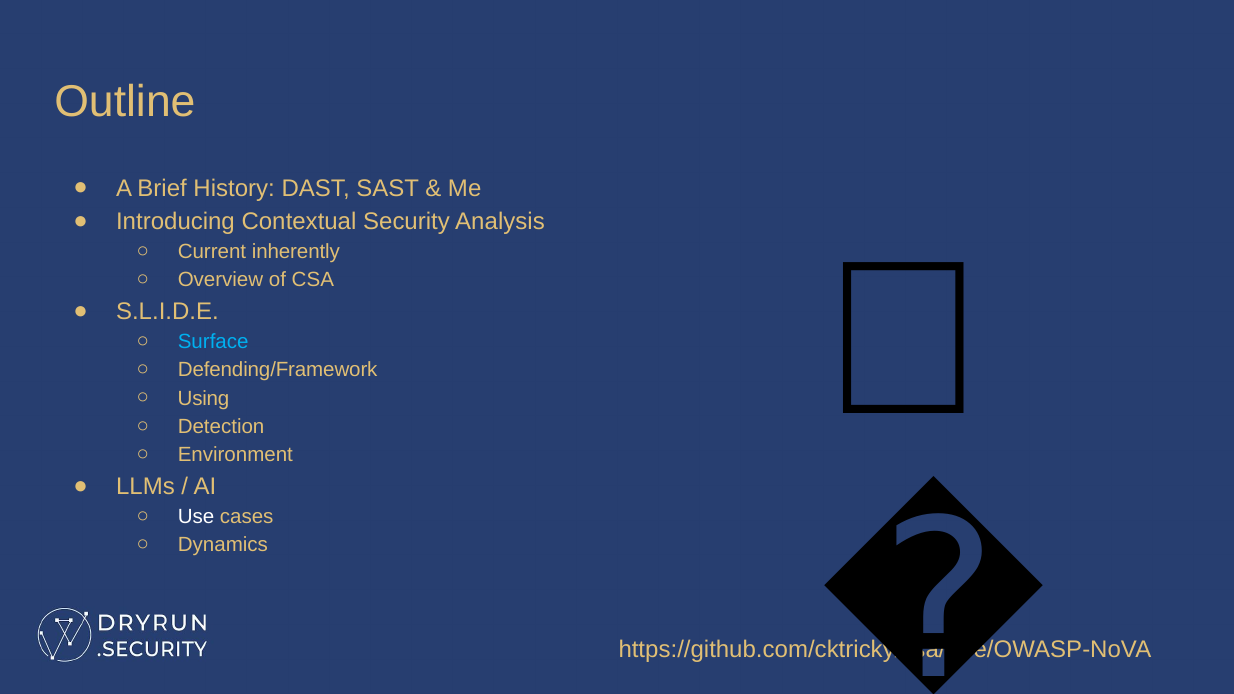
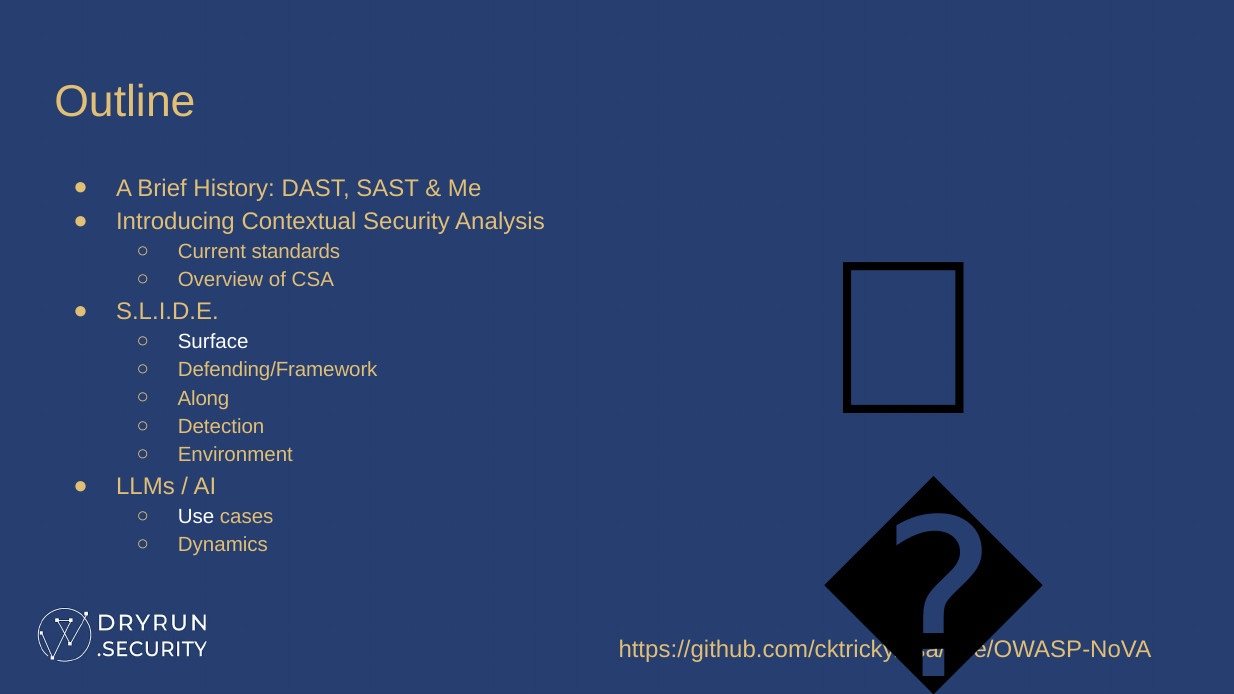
inherently: inherently -> standards
Surface colour: light blue -> white
Using: Using -> Along
